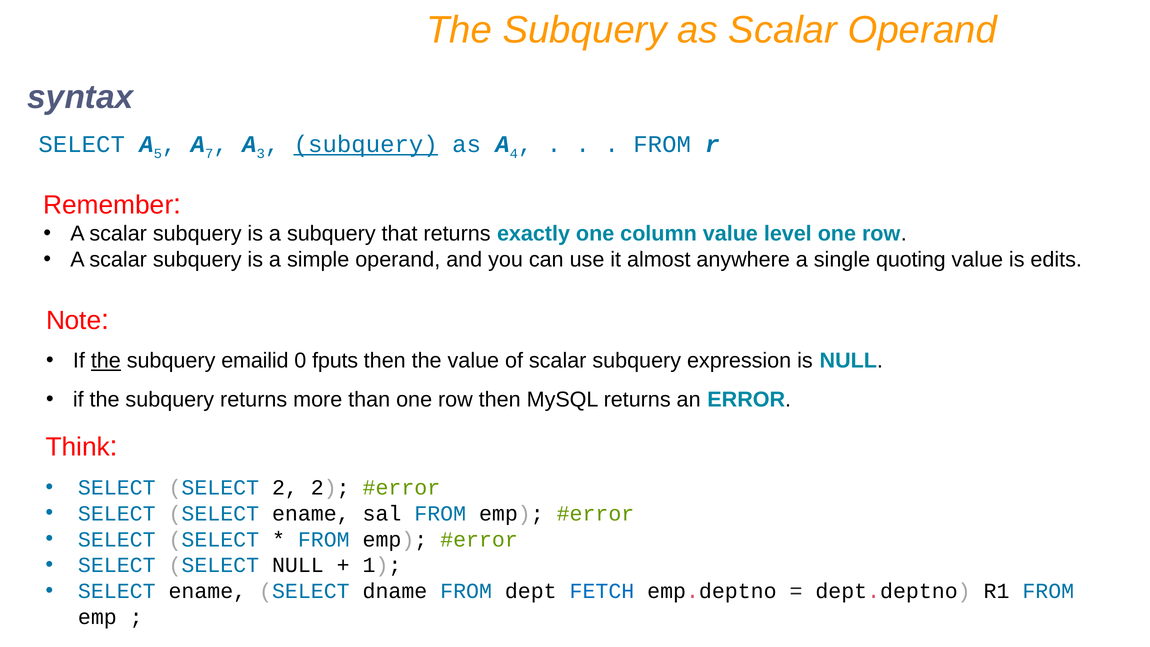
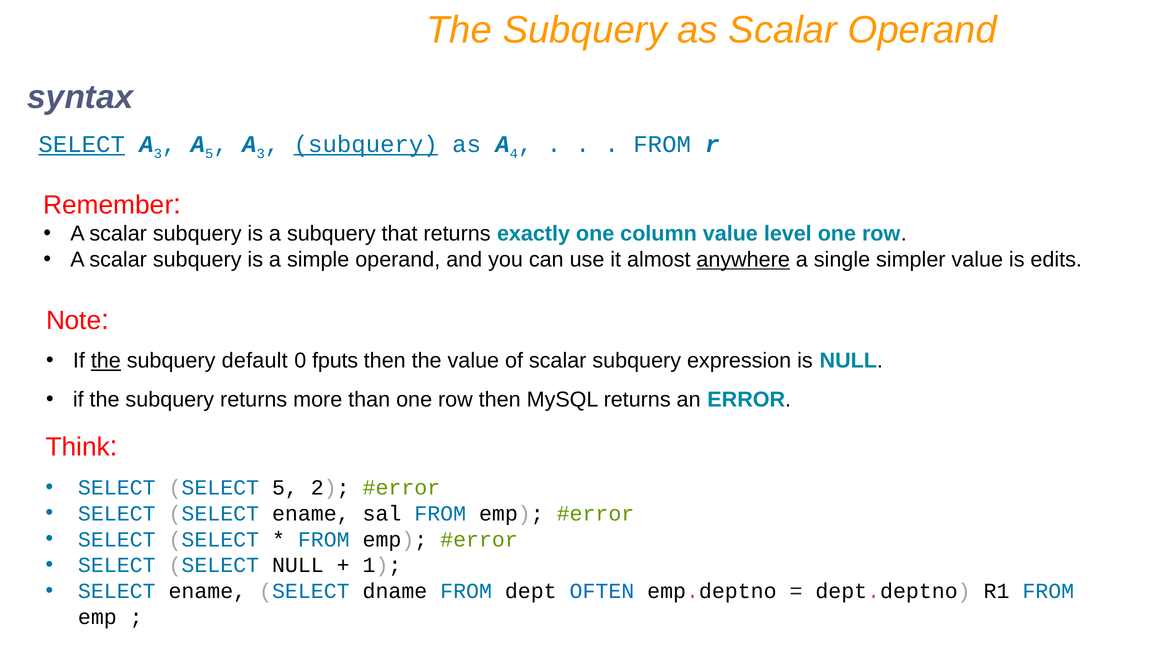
SELECT at (82, 144) underline: none -> present
5 at (158, 154): 5 -> 3
A 7: 7 -> 5
anywhere underline: none -> present
quoting: quoting -> simpler
emailid: emailid -> default
SELECT 2: 2 -> 5
FETCH: FETCH -> OFTEN
